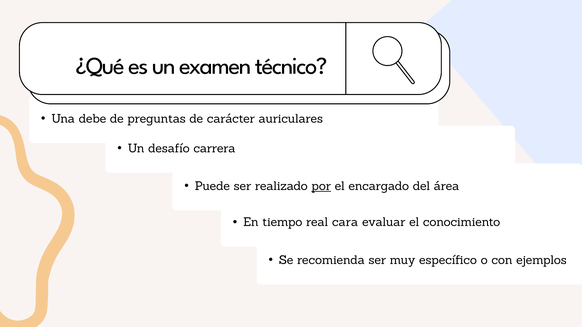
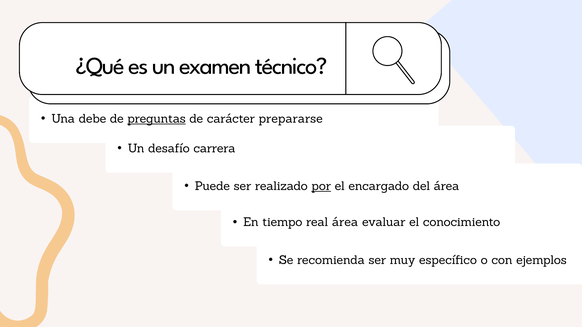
preguntas underline: none -> present
auriculares: auriculares -> prepararse
real cara: cara -> área
